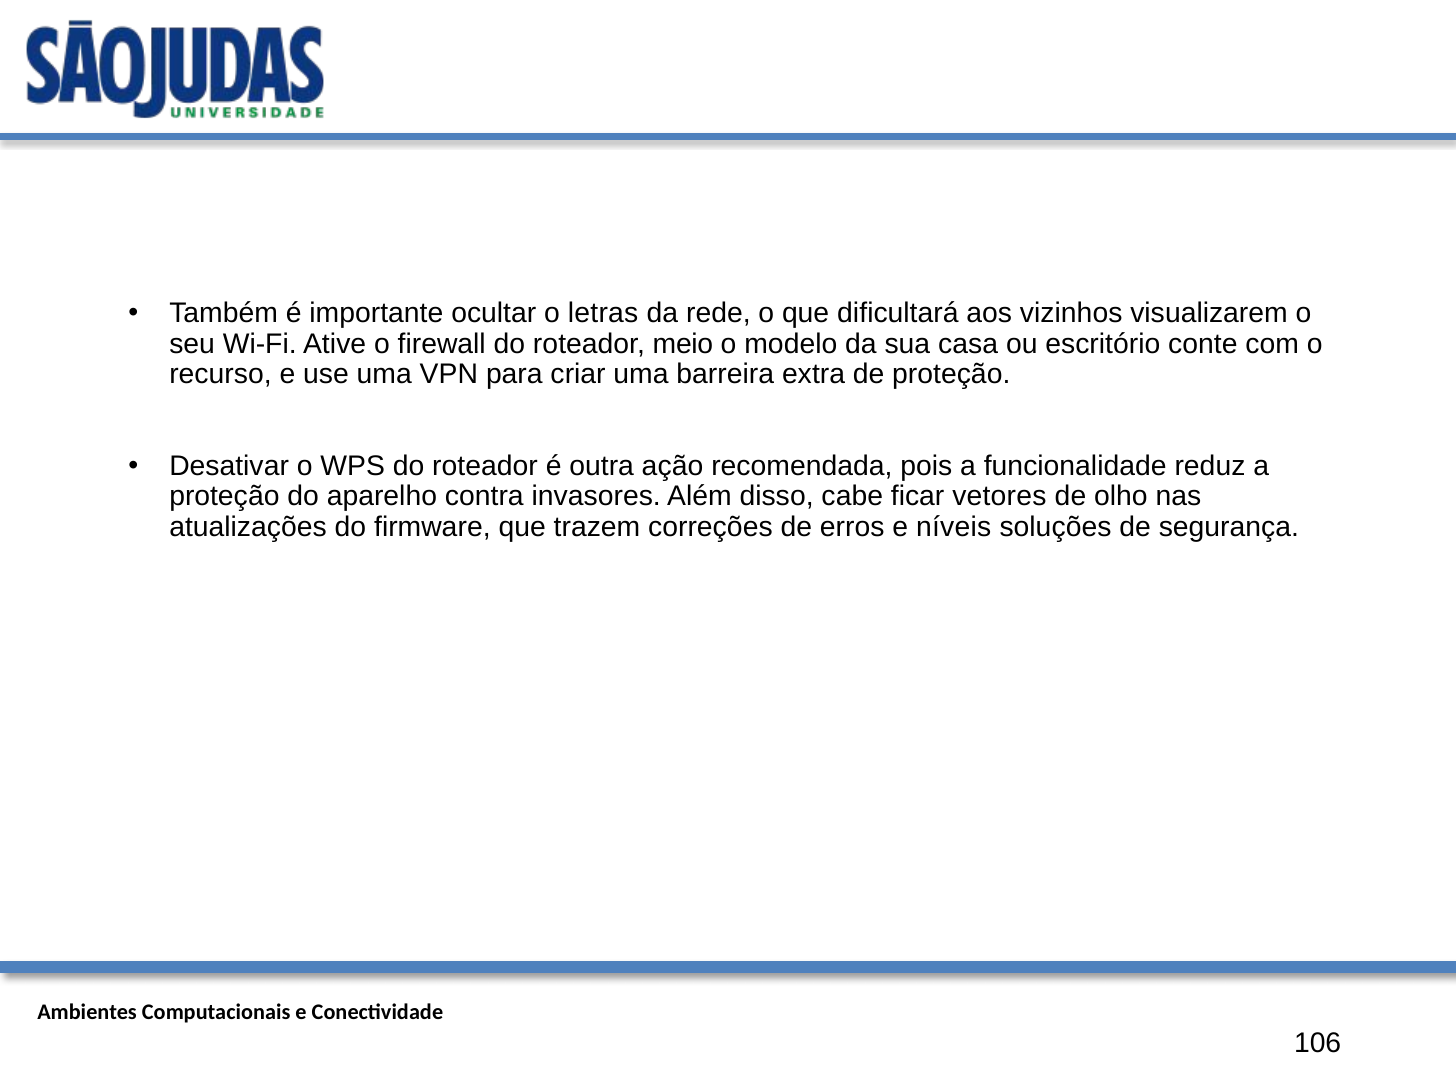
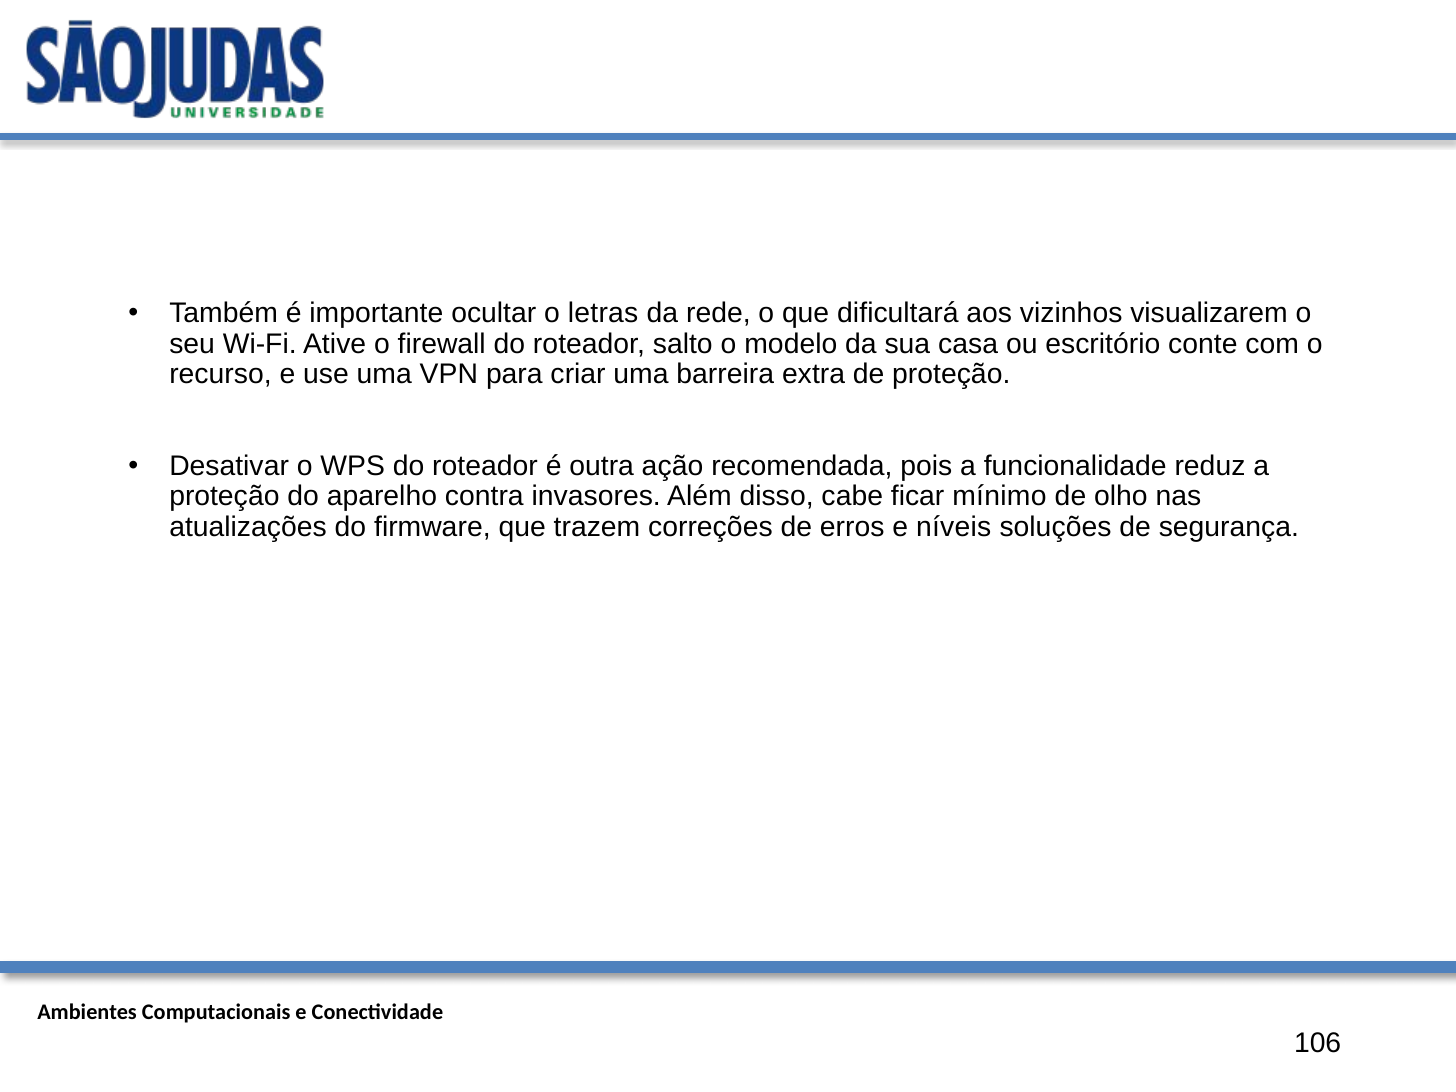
meio: meio -> salto
vetores: vetores -> mínimo
